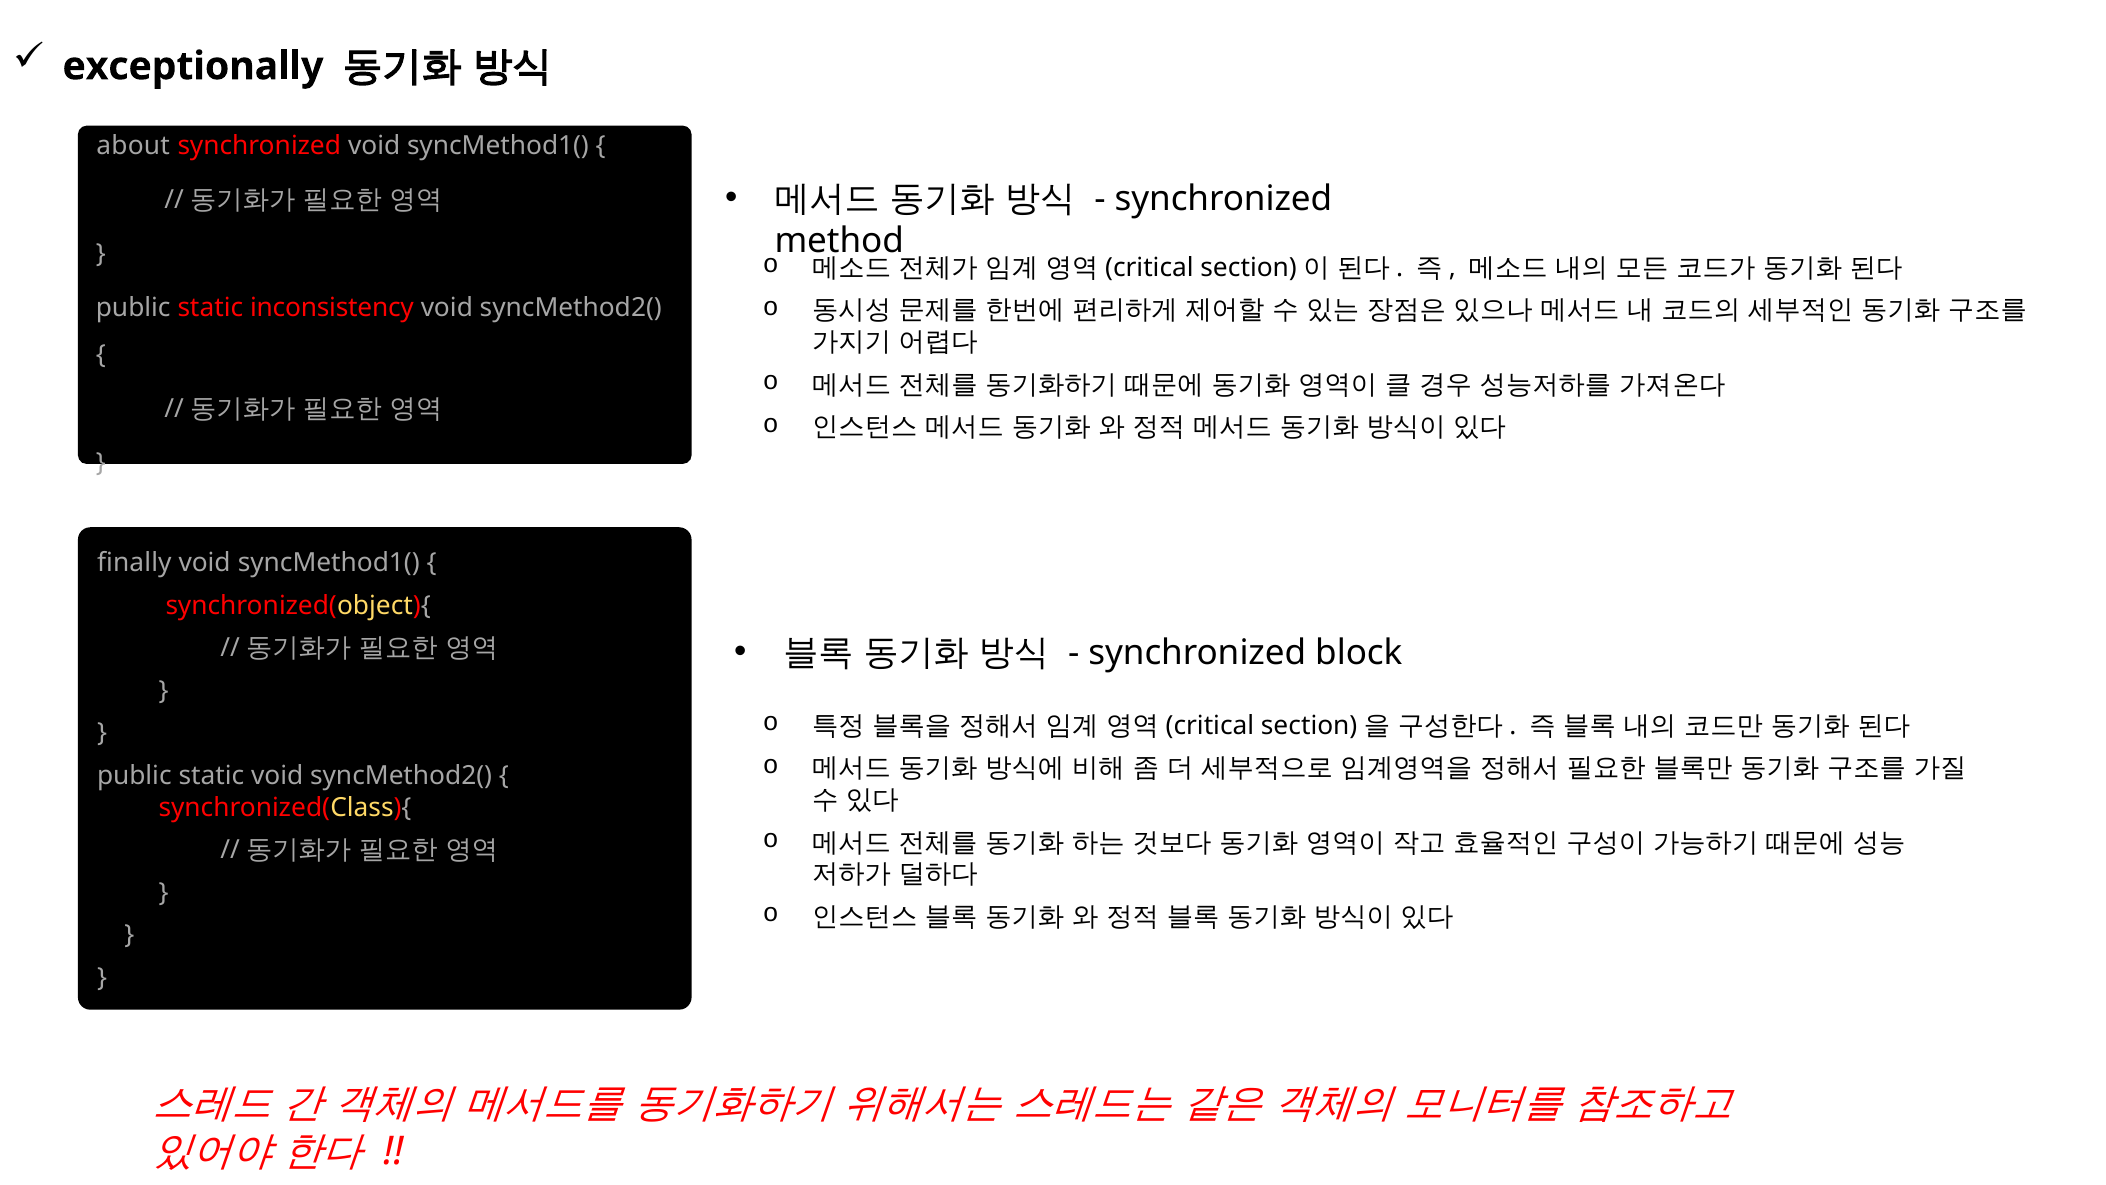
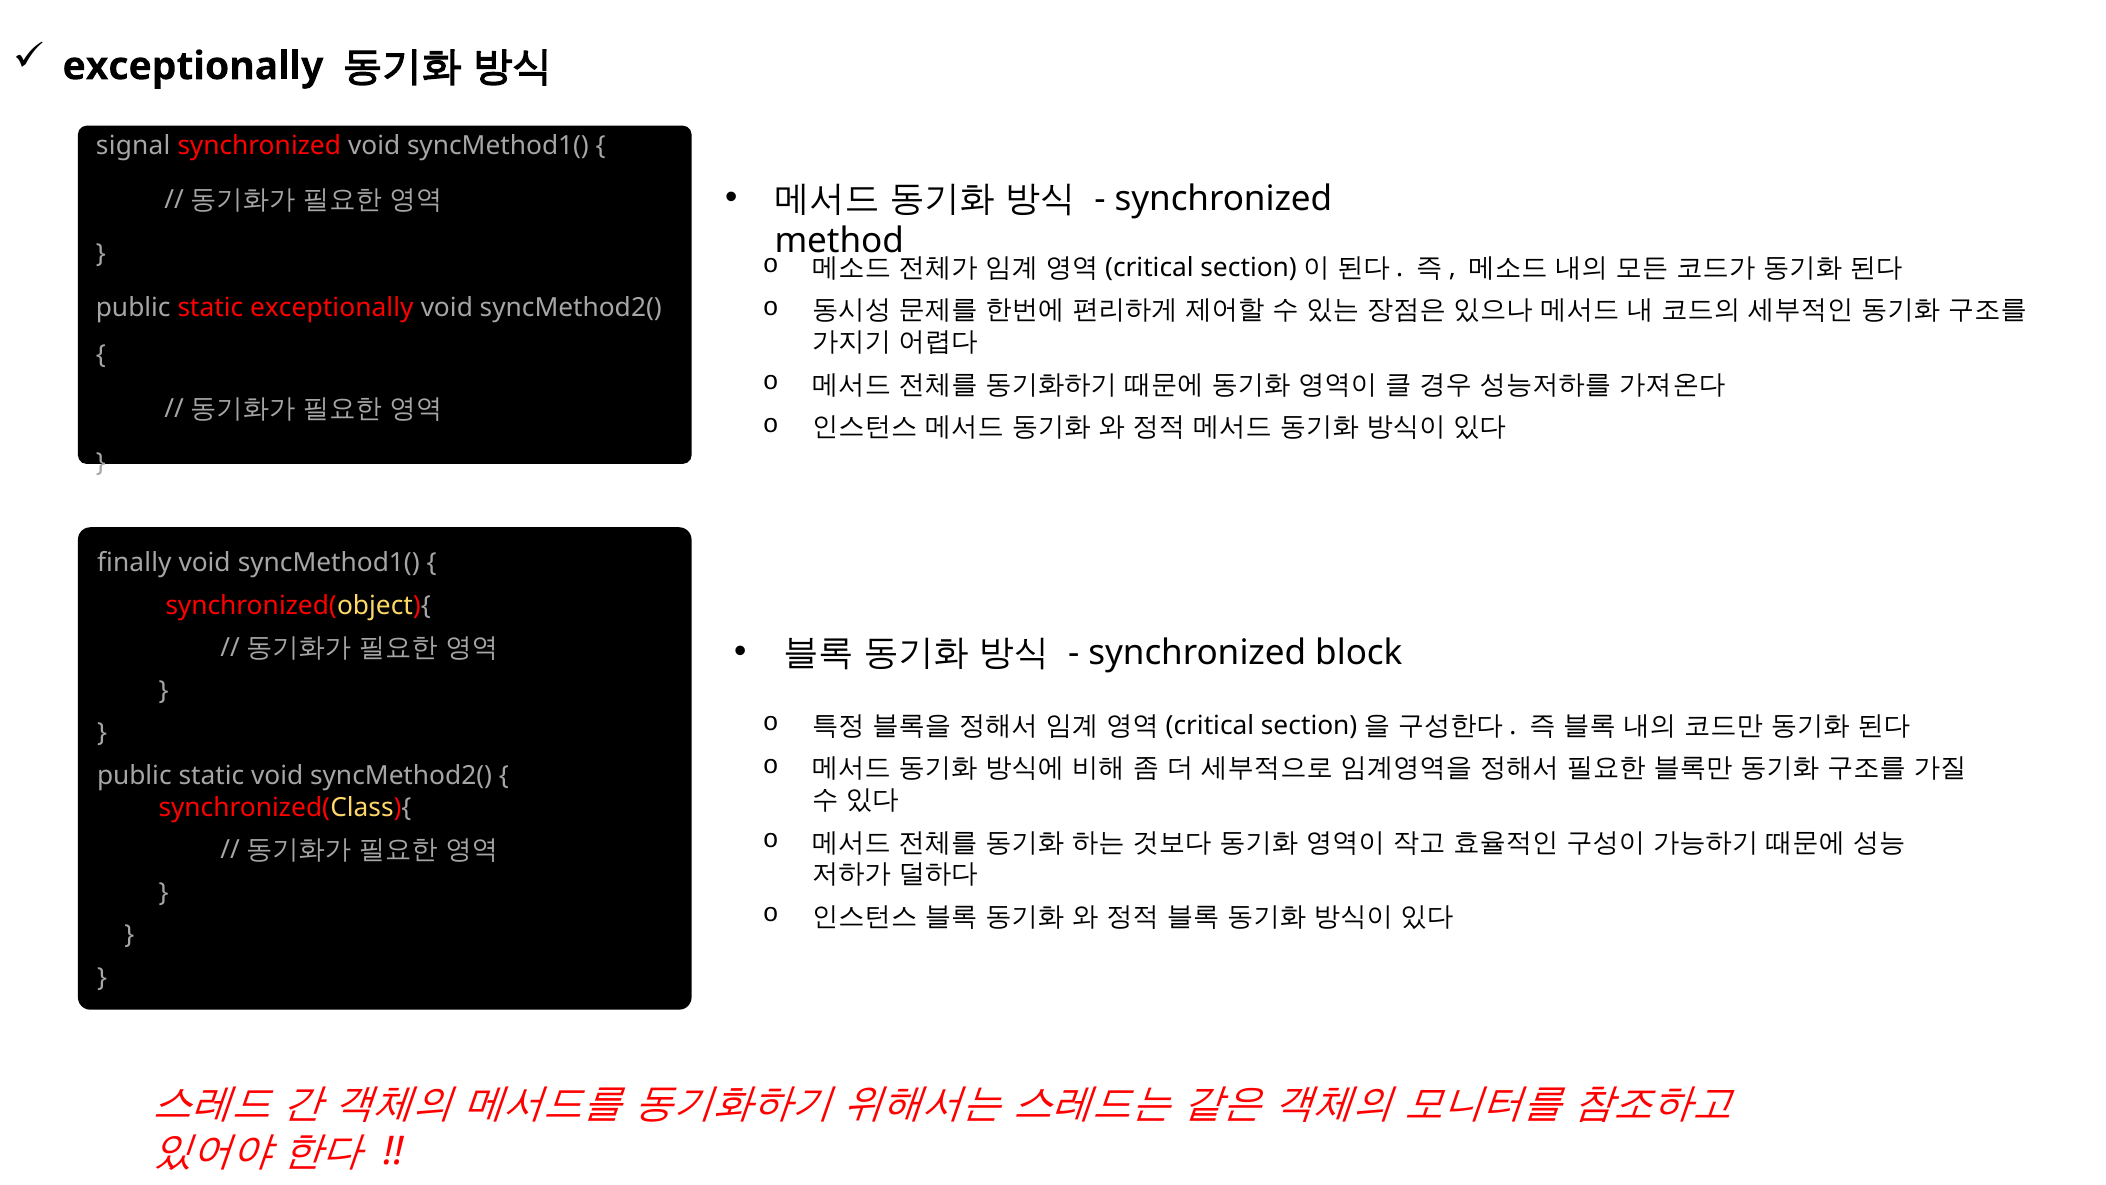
about: about -> signal
static inconsistency: inconsistency -> exceptionally
